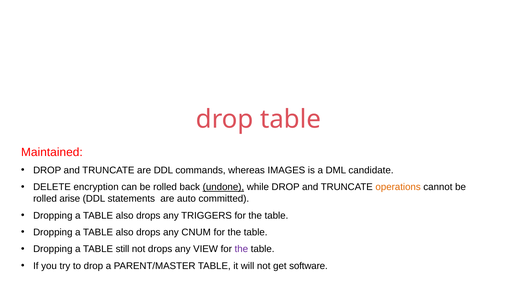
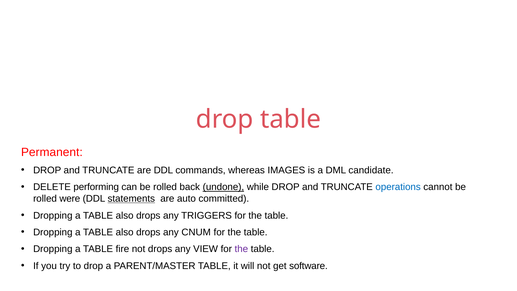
Maintained: Maintained -> Permanent
encryption: encryption -> performing
operations colour: orange -> blue
arise: arise -> were
statements underline: none -> present
still: still -> fire
